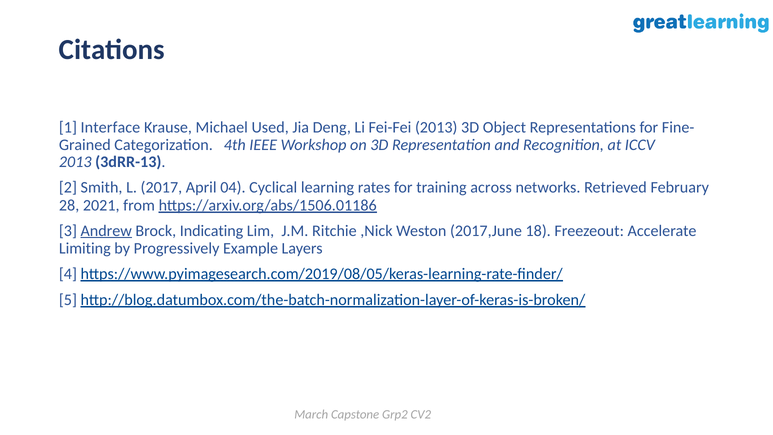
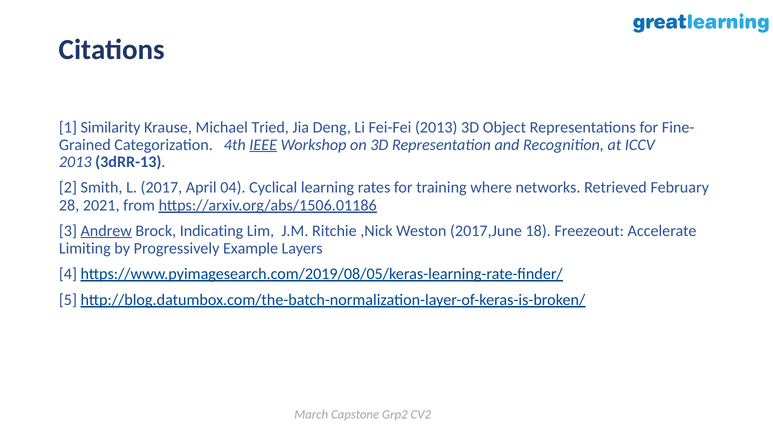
Interface: Interface -> Similarity
Used: Used -> Tried
IEEE underline: none -> present
across: across -> where
